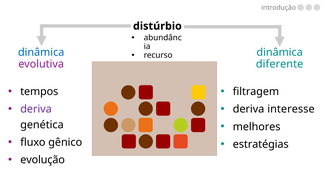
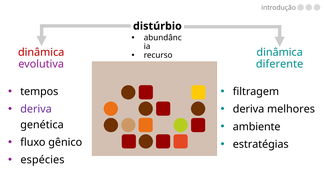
dinâmica at (41, 52) colour: blue -> red
interesse: interesse -> melhores
melhores: melhores -> ambiente
evolução: evolução -> espécies
